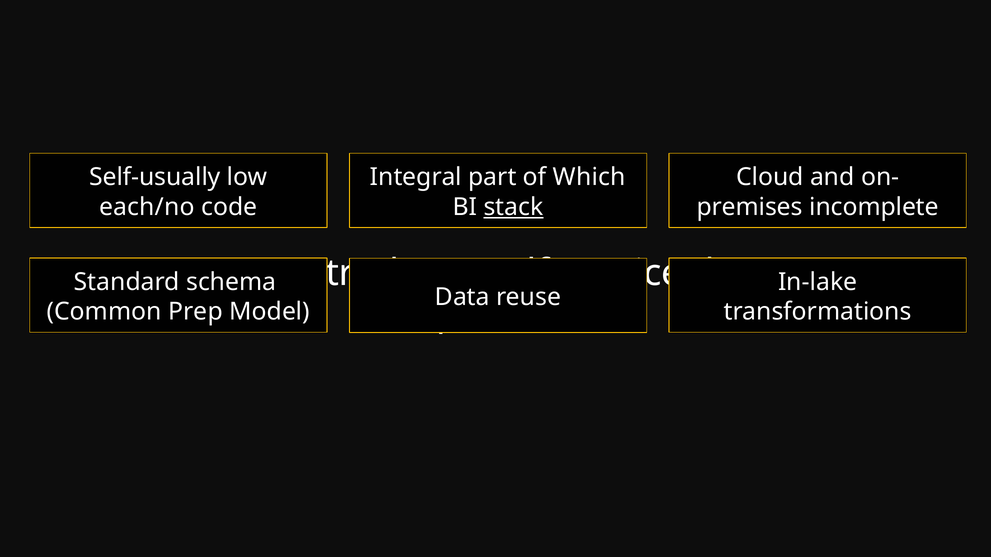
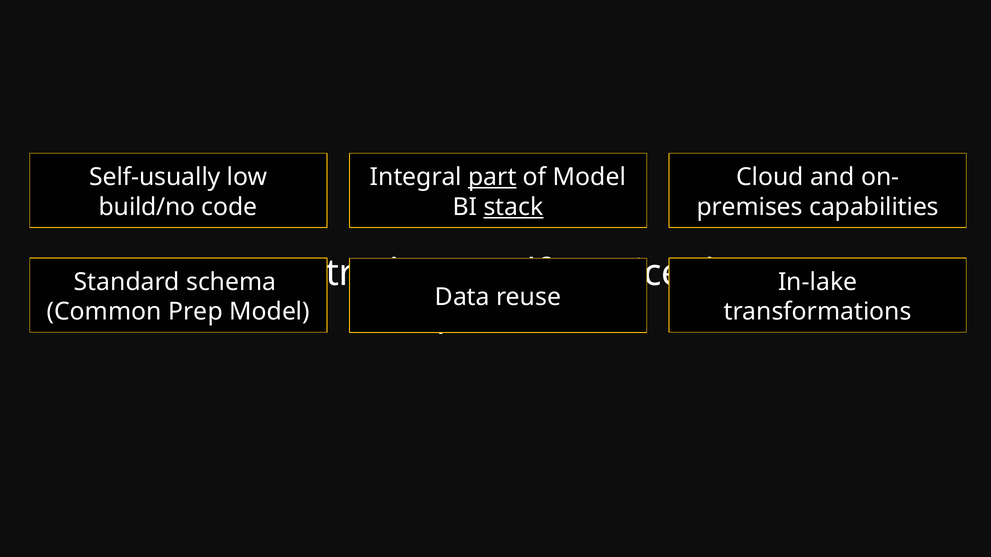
part underline: none -> present
of Which: Which -> Model
each/no: each/no -> build/no
incomplete at (874, 207): incomplete -> capabilities
